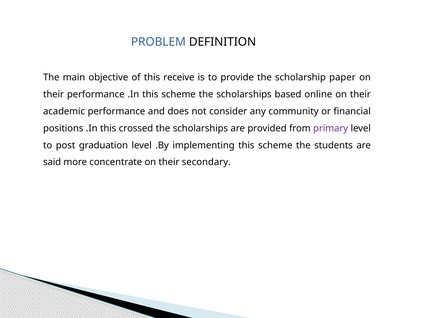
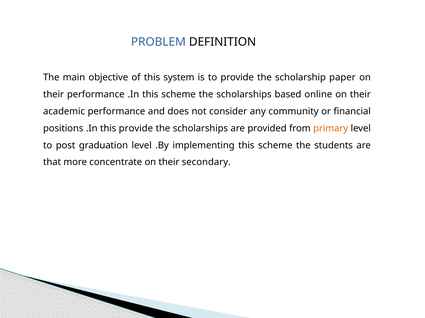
receive: receive -> system
this crossed: crossed -> provide
primary colour: purple -> orange
said: said -> that
